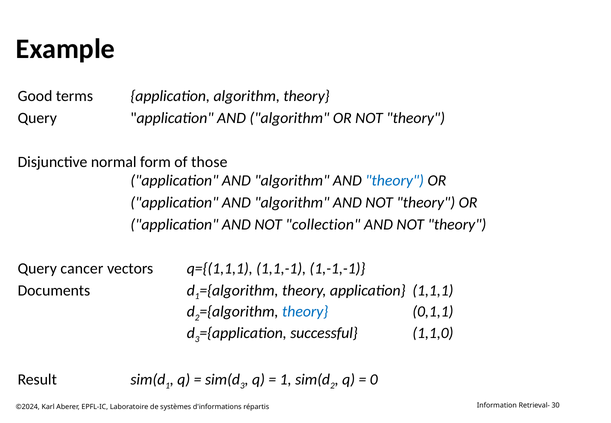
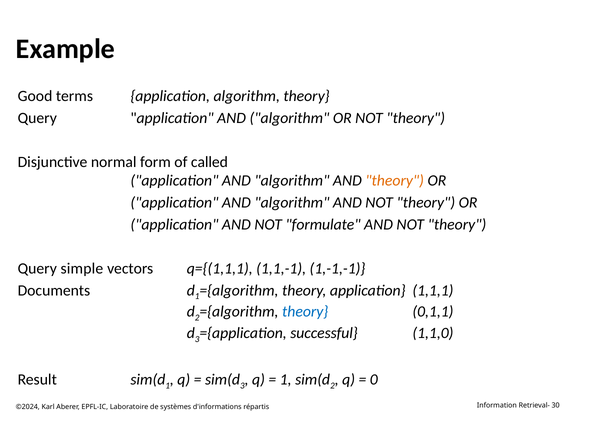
those: those -> called
theory at (395, 181) colour: blue -> orange
collection: collection -> formulate
cancer: cancer -> simple
